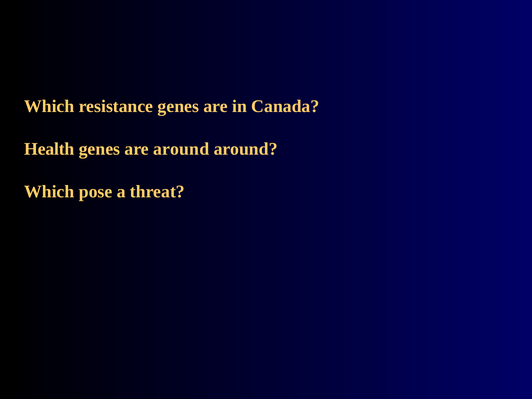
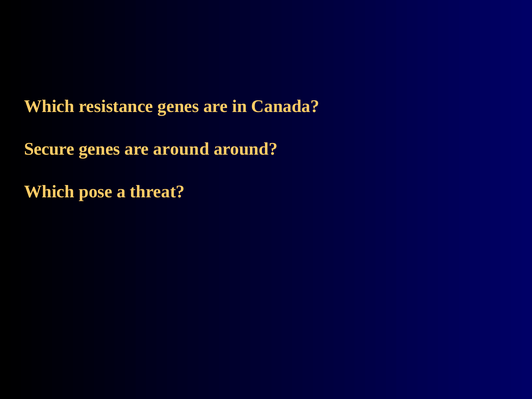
Health: Health -> Secure
